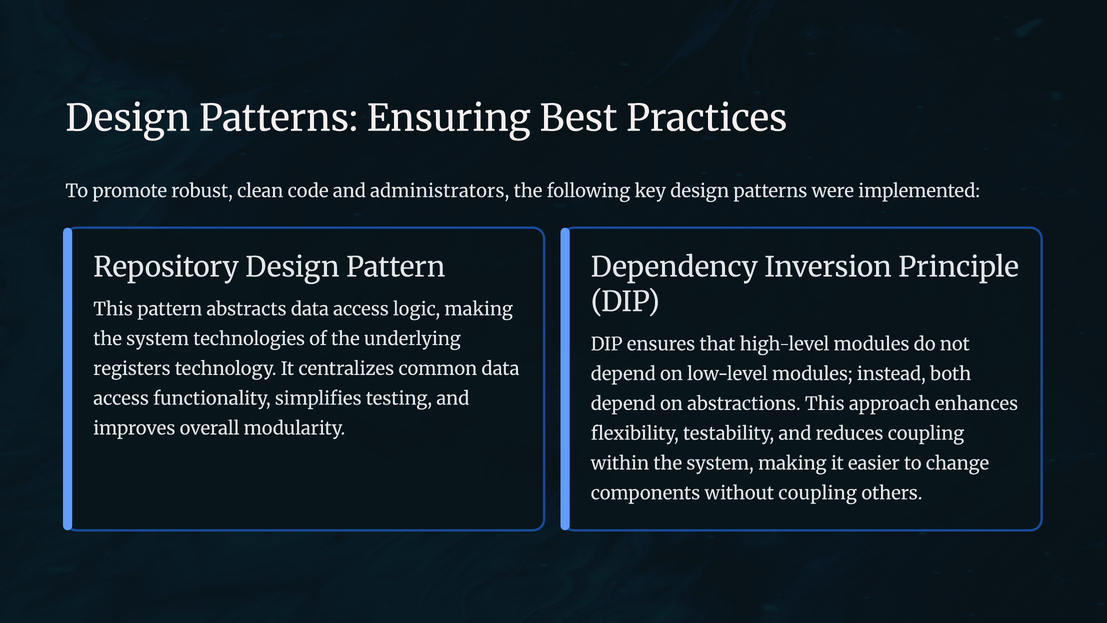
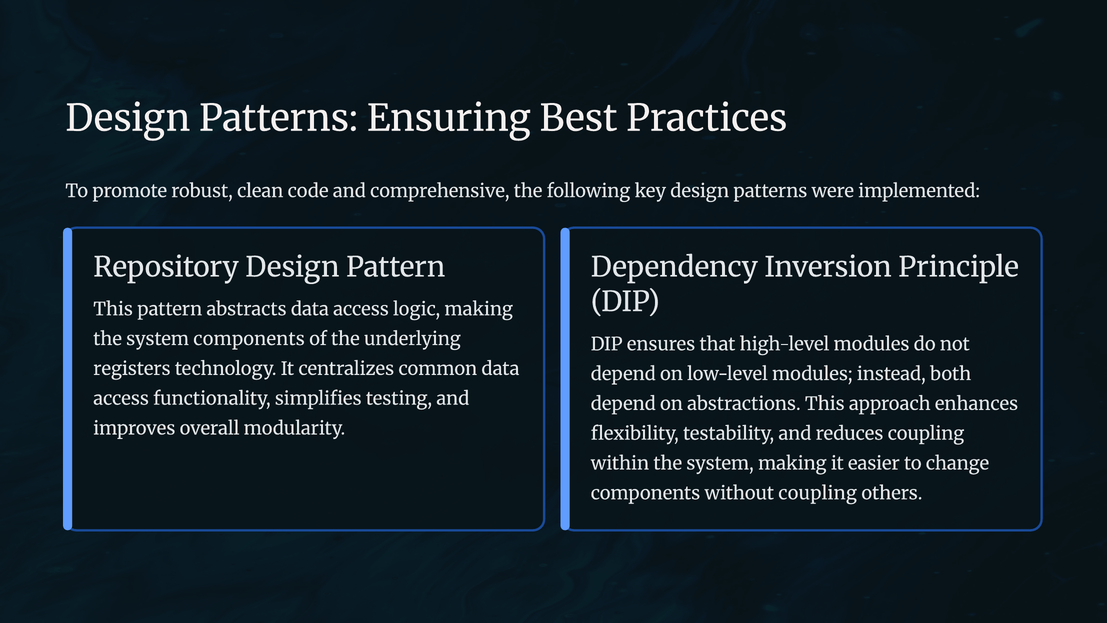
administrators: administrators -> comprehensive
system technologies: technologies -> components
